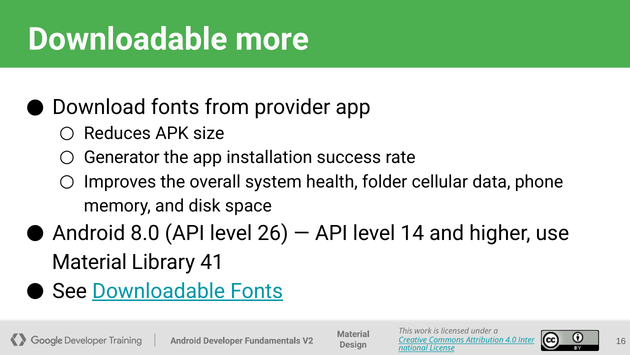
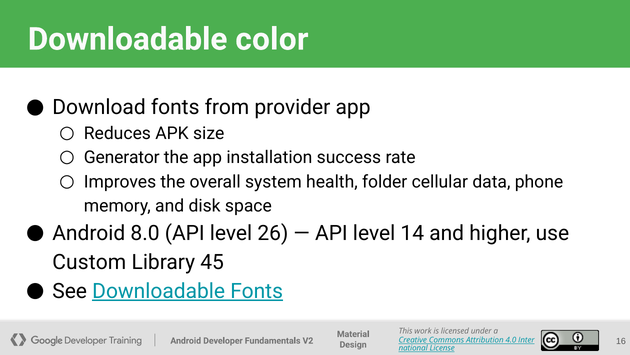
more: more -> color
Material at (89, 262): Material -> Custom
41: 41 -> 45
